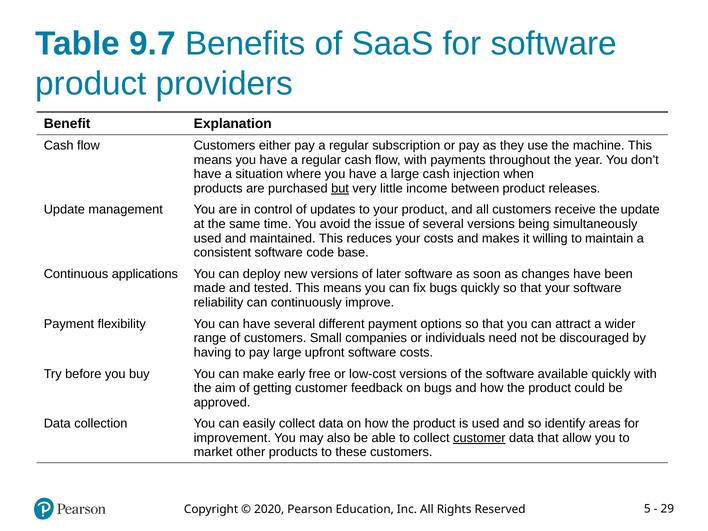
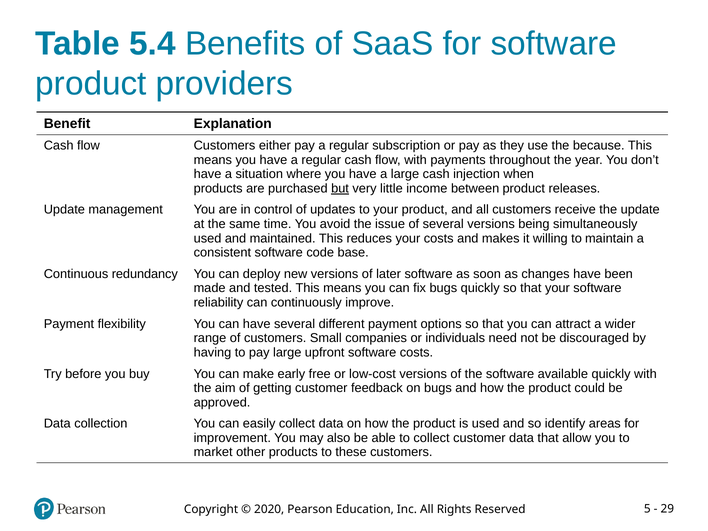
9.7: 9.7 -> 5.4
machine: machine -> because
applications: applications -> redundancy
customer at (479, 438) underline: present -> none
